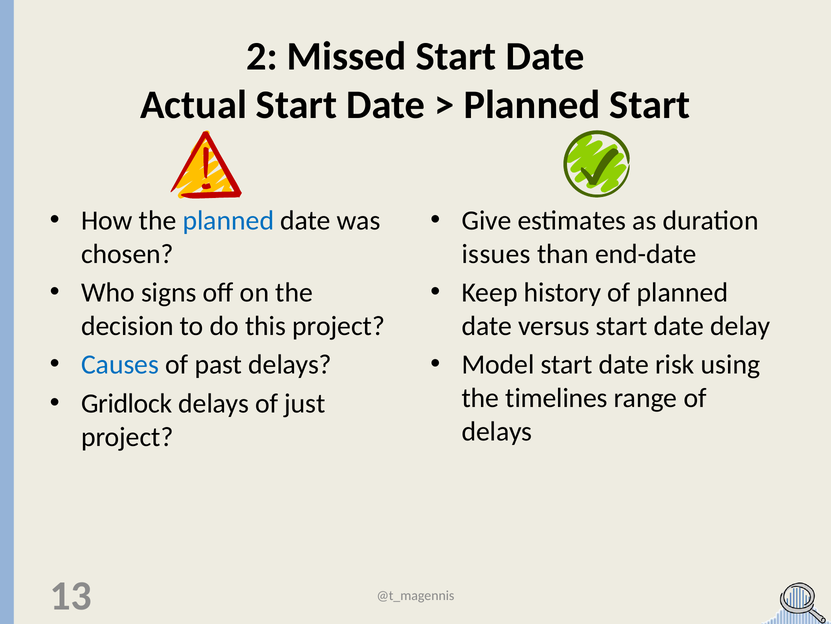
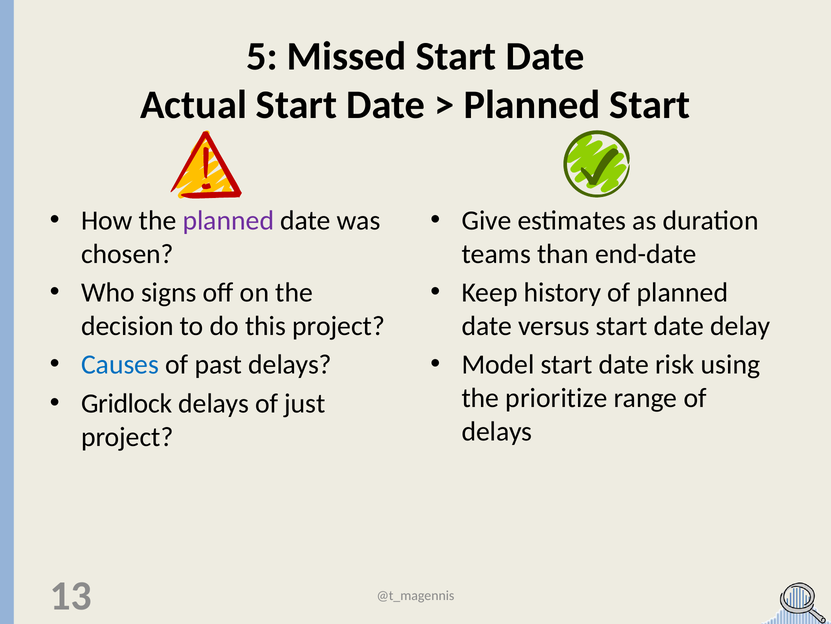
2: 2 -> 5
planned at (228, 220) colour: blue -> purple
issues: issues -> teams
timelines: timelines -> prioritize
